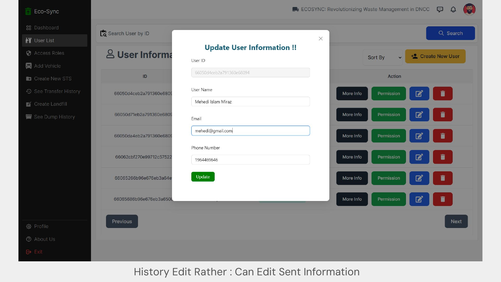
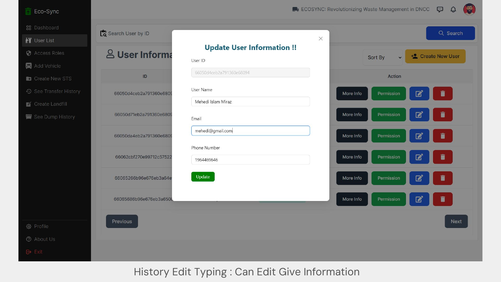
Rather: Rather -> Typing
Sent: Sent -> Give
